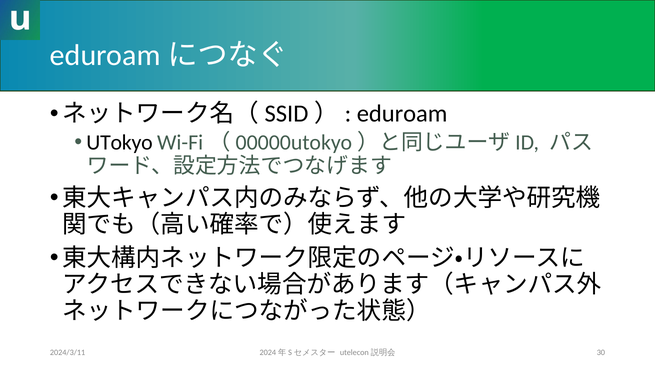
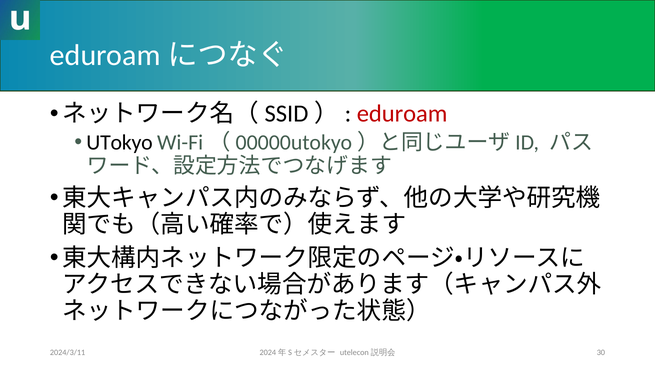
eduroam colour: black -> red
